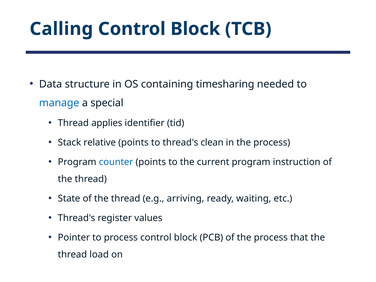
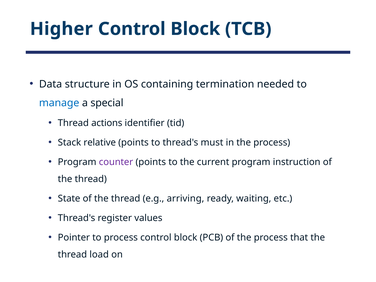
Calling: Calling -> Higher
timesharing: timesharing -> termination
applies: applies -> actions
clean: clean -> must
counter colour: blue -> purple
